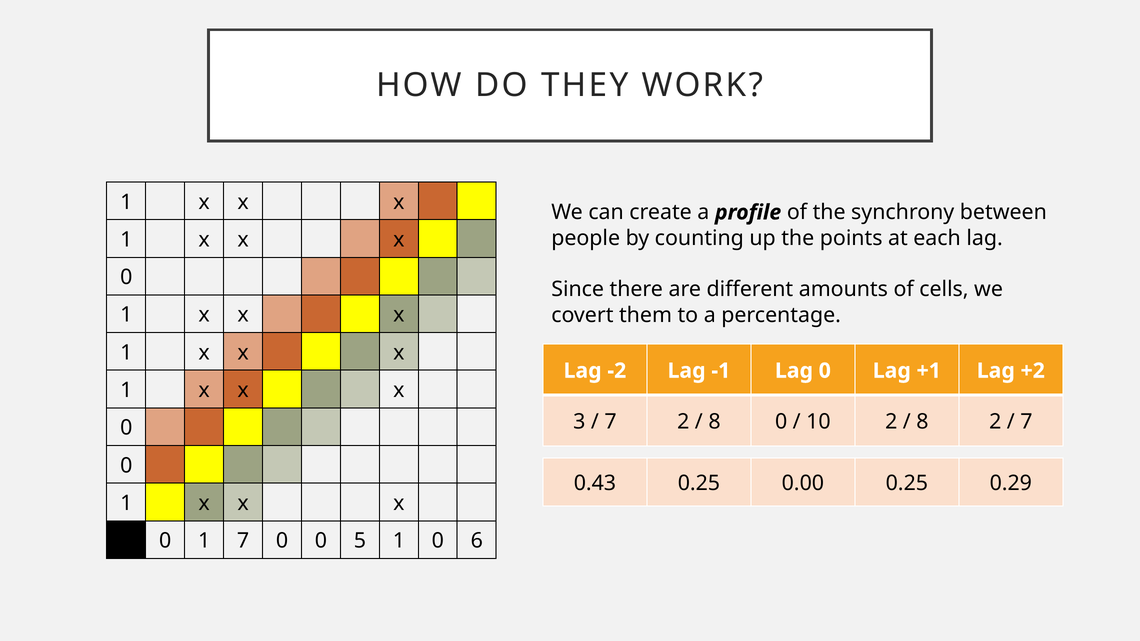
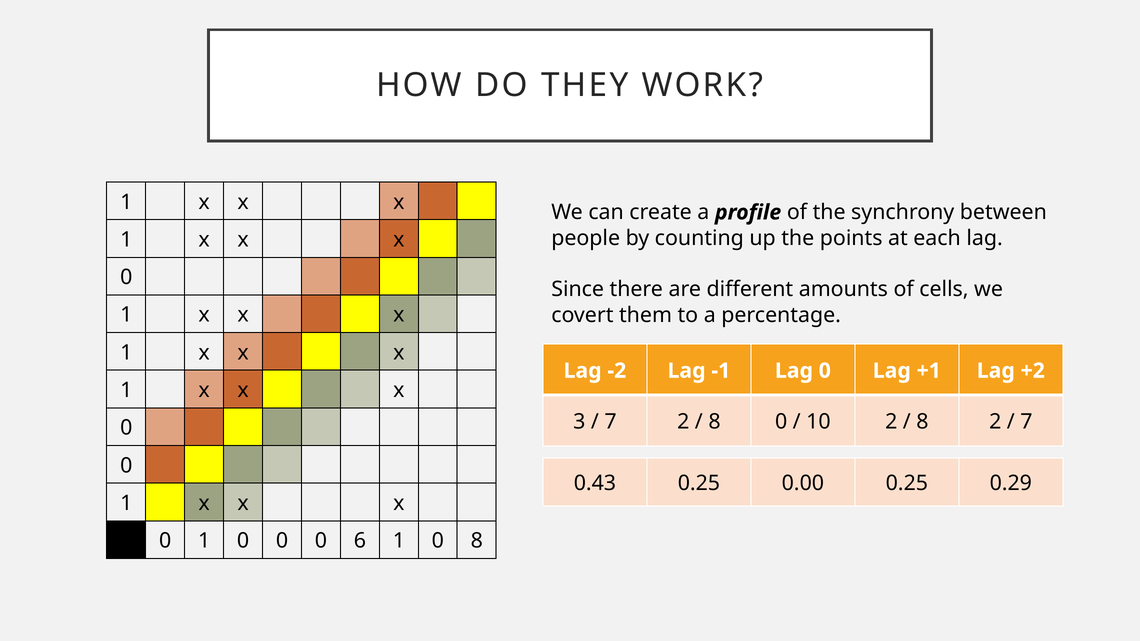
0 1 7: 7 -> 0
5: 5 -> 6
0 6: 6 -> 8
